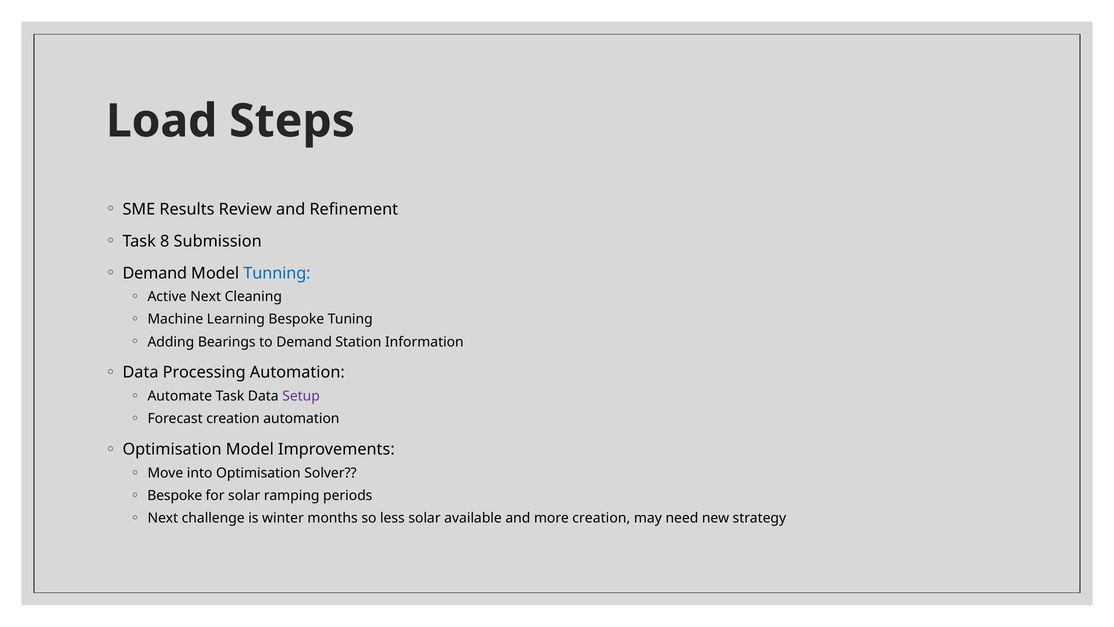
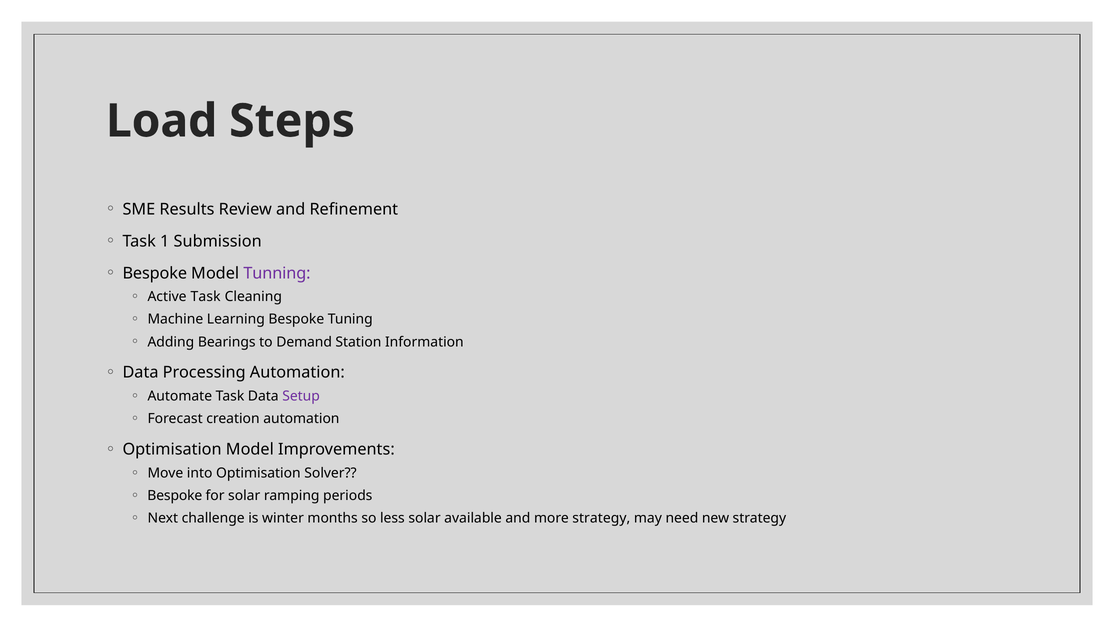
8: 8 -> 1
Demand at (155, 273): Demand -> Bespoke
Tunning colour: blue -> purple
Active Next: Next -> Task
more creation: creation -> strategy
